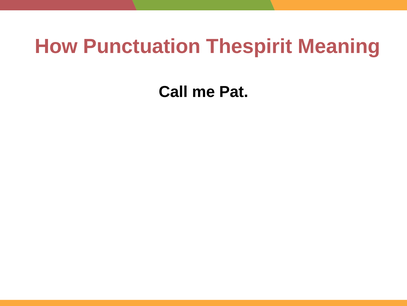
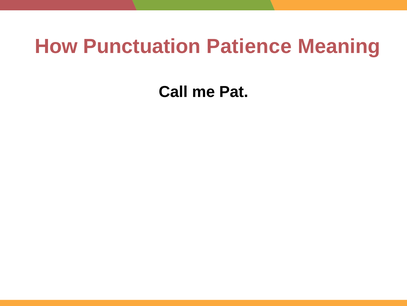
Thespirit: Thespirit -> Patience
